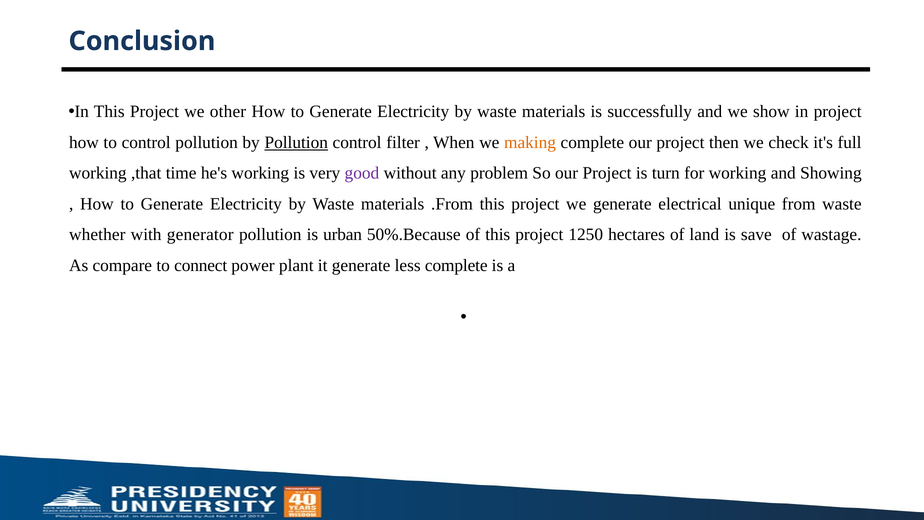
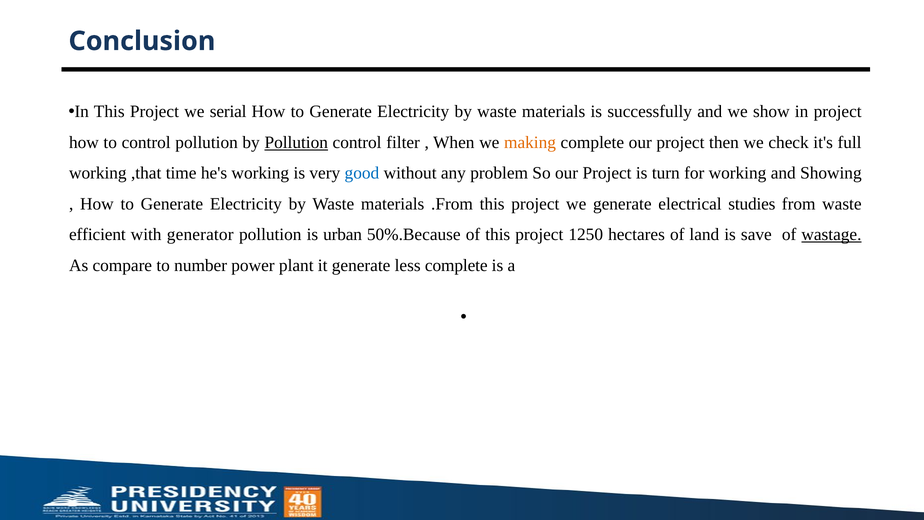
other: other -> serial
good colour: purple -> blue
unique: unique -> studies
whether: whether -> efficient
wastage underline: none -> present
connect: connect -> number
